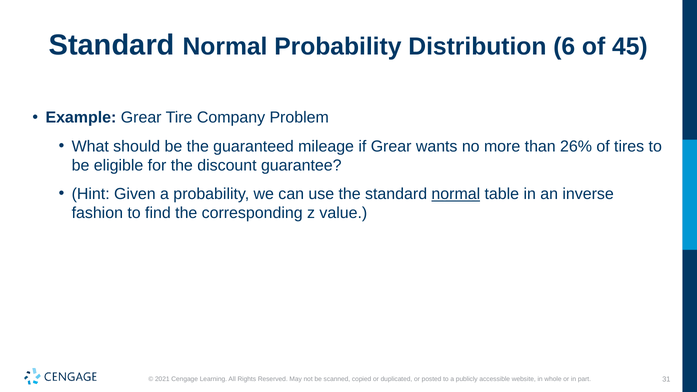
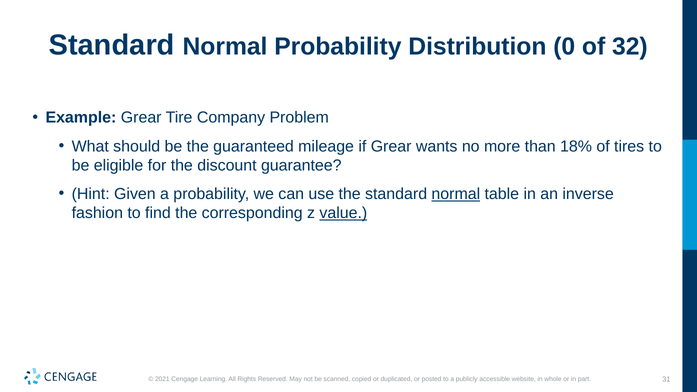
6: 6 -> 0
45: 45 -> 32
26%: 26% -> 18%
value underline: none -> present
